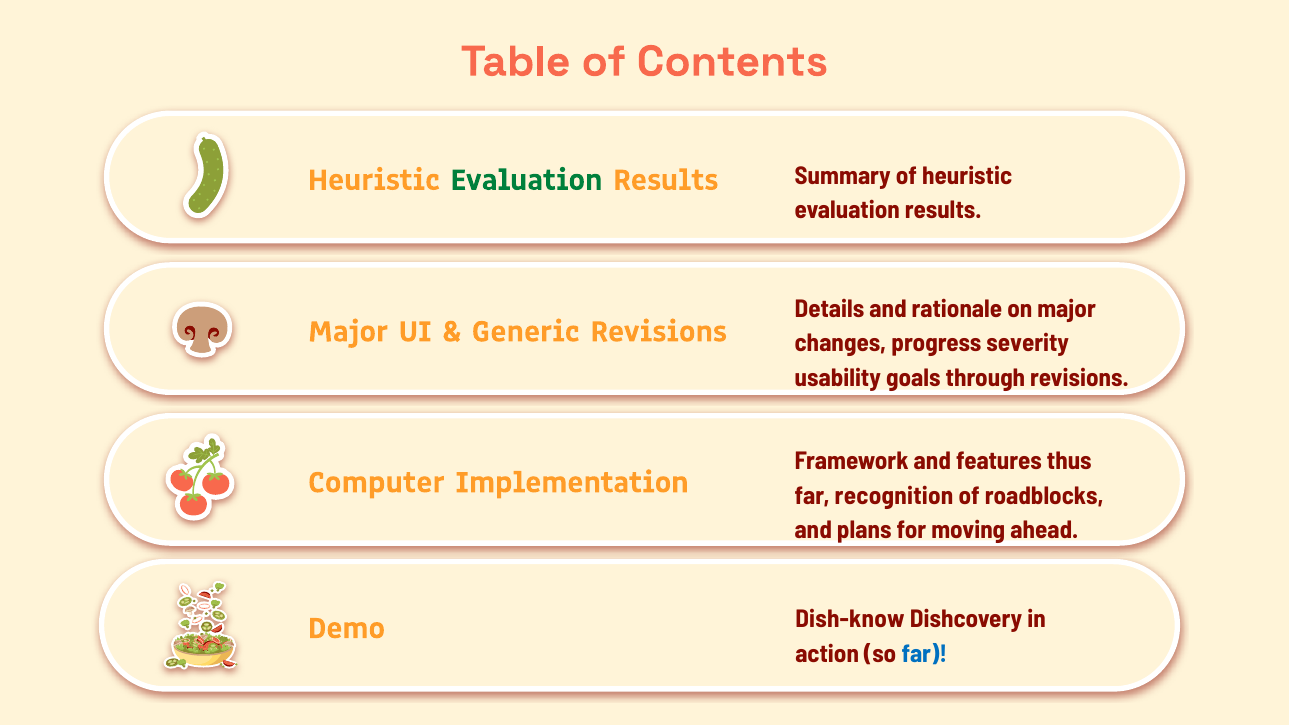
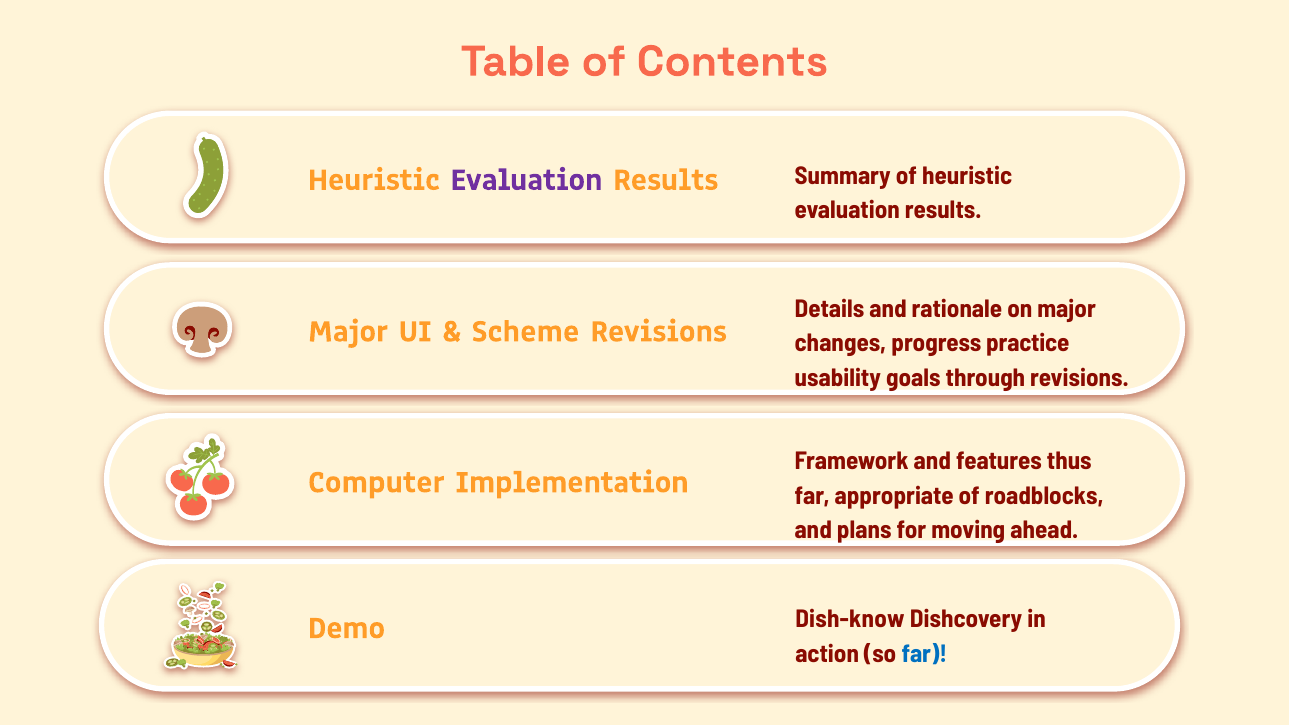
Evaluation at (526, 179) colour: green -> purple
Generic: Generic -> Scheme
severity: severity -> practice
recognition: recognition -> appropriate
